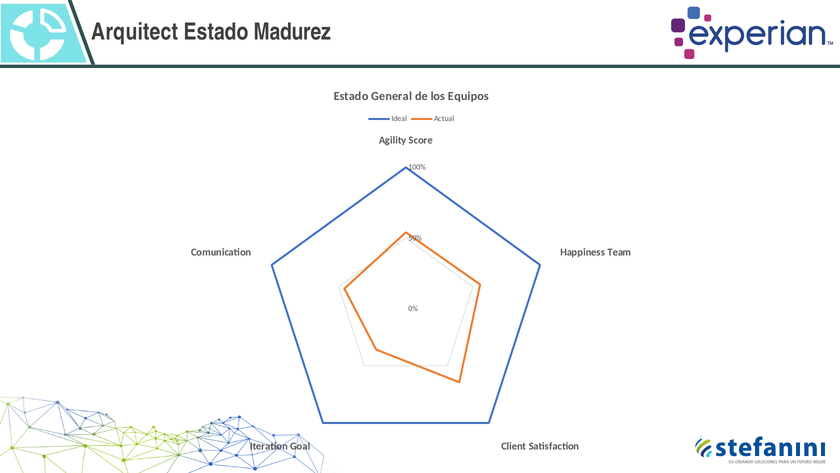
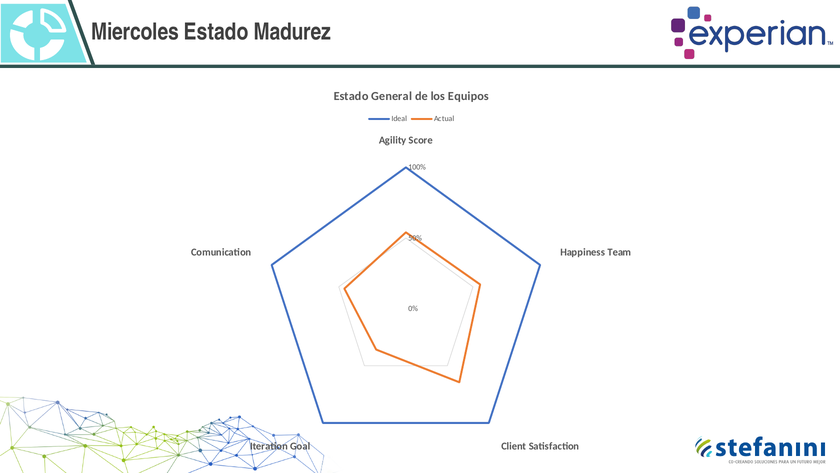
Arquitect: Arquitect -> Miercoles
